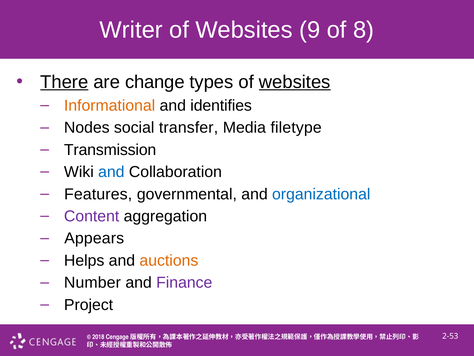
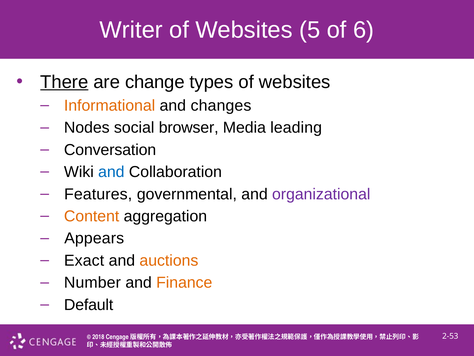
9: 9 -> 5
8: 8 -> 6
websites at (295, 82) underline: present -> none
identifies: identifies -> changes
transfer: transfer -> browser
filetype: filetype -> leading
Transmission: Transmission -> Conversation
organizational colour: blue -> purple
Content colour: purple -> orange
Helps: Helps -> Exact
Finance colour: purple -> orange
Project: Project -> Default
